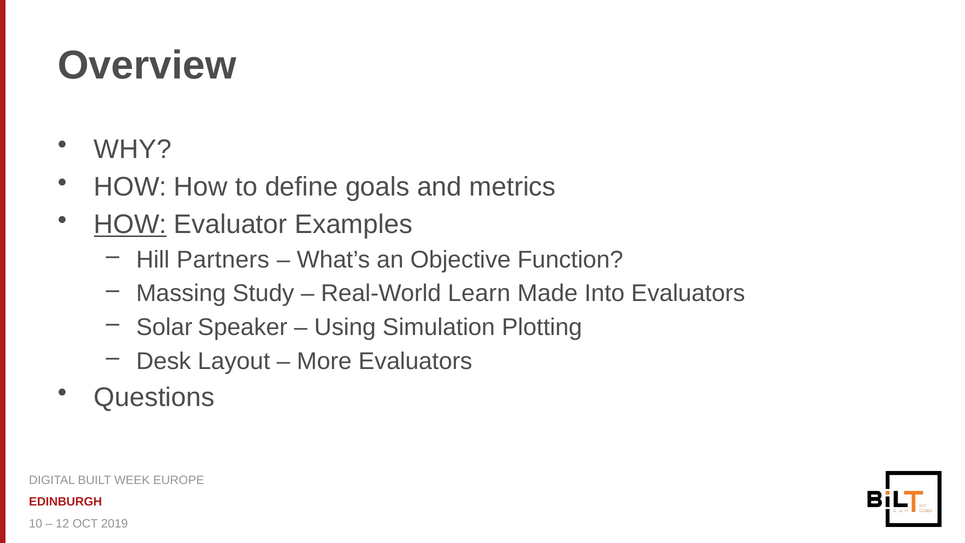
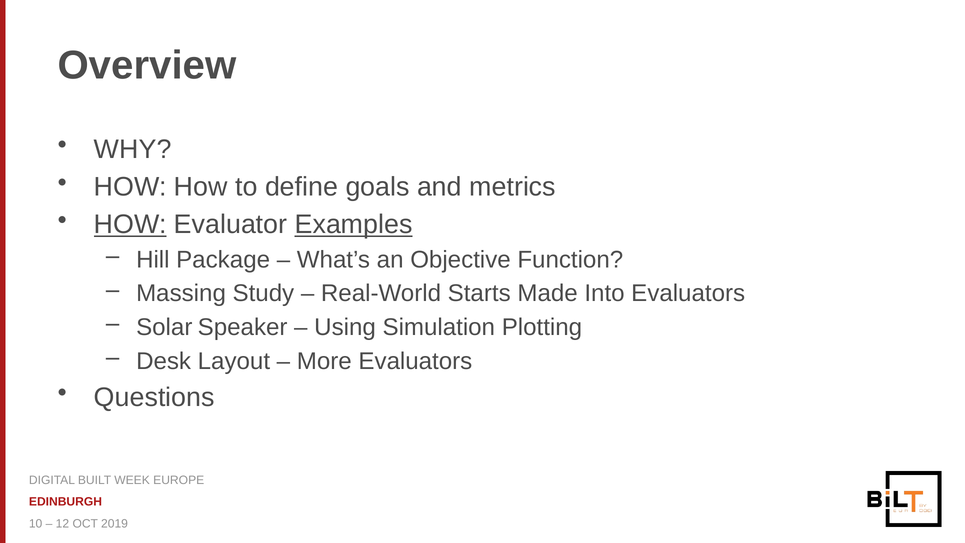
Examples underline: none -> present
Partners: Partners -> Package
Learn: Learn -> Starts
